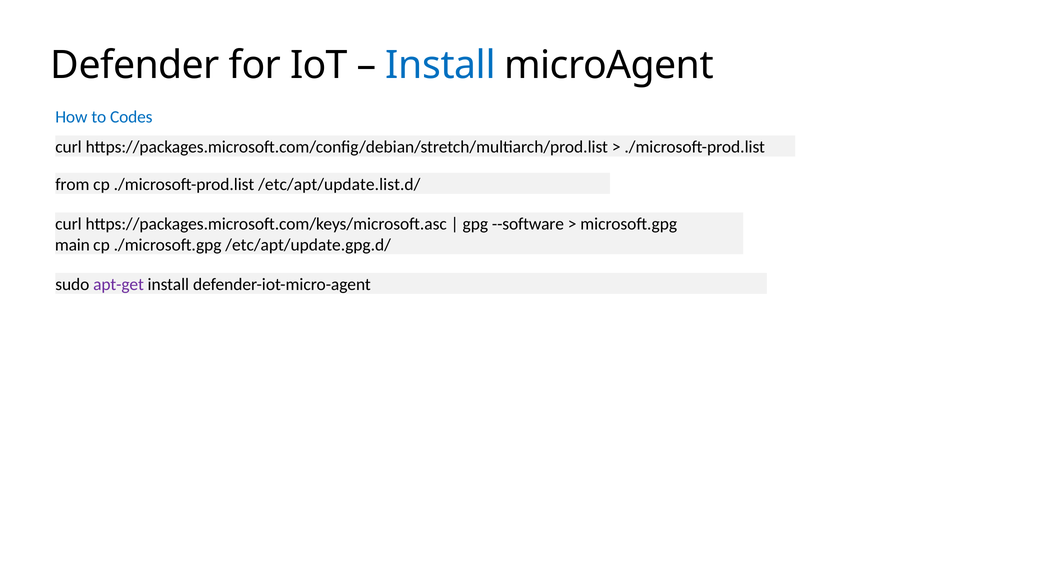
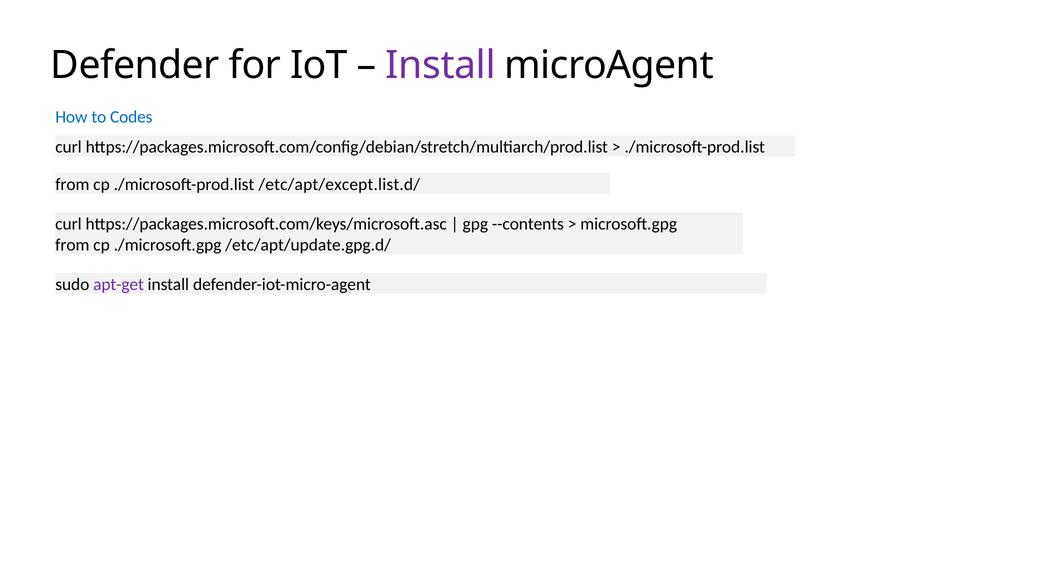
Install at (441, 66) colour: blue -> purple
/etc/apt/update.list.d/: /etc/apt/update.list.d/ -> /etc/apt/except.list.d/
--software: --software -> --contents
main at (72, 245): main -> from
